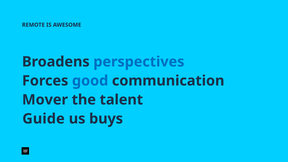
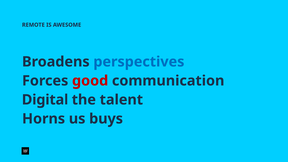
good colour: blue -> red
Mover: Mover -> Digital
Guide: Guide -> Horns
